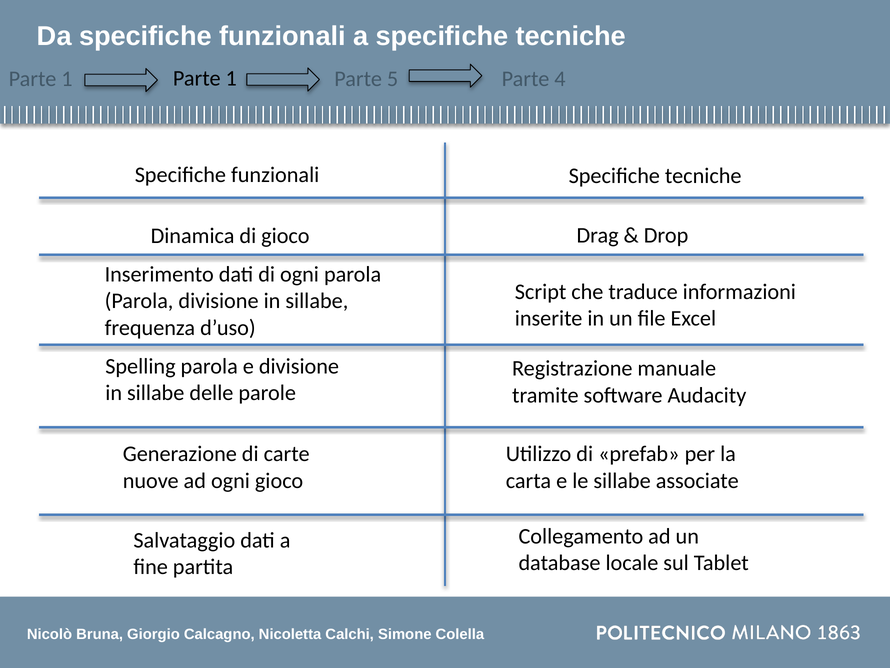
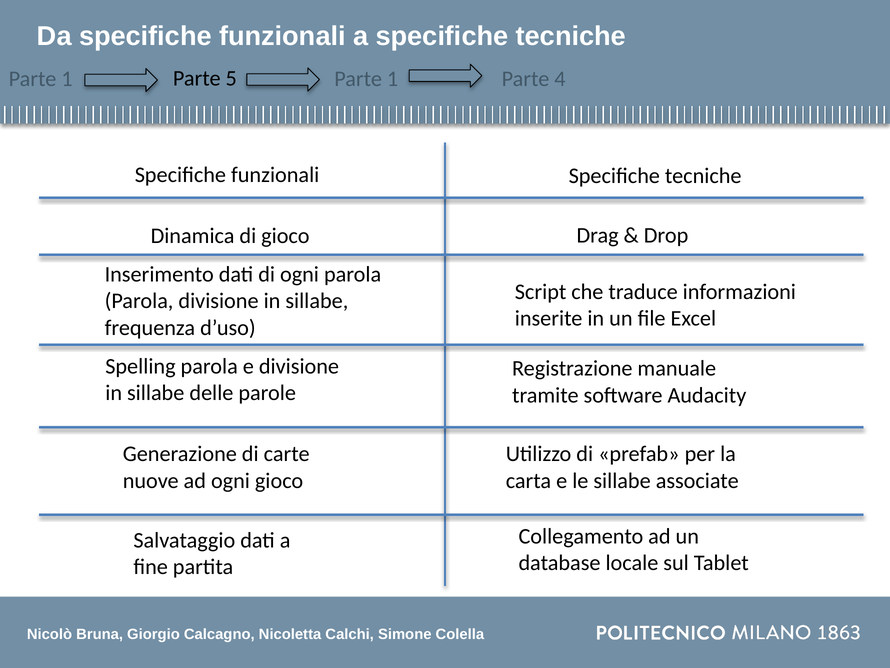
1 Parte 1: 1 -> 5
5 at (393, 79): 5 -> 1
